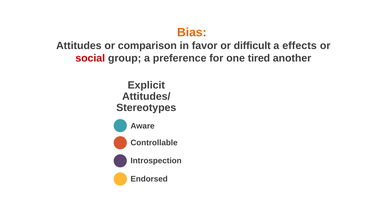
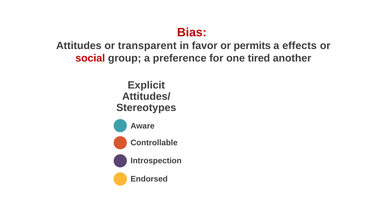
Bias colour: orange -> red
comparison: comparison -> transparent
difficult: difficult -> permits
